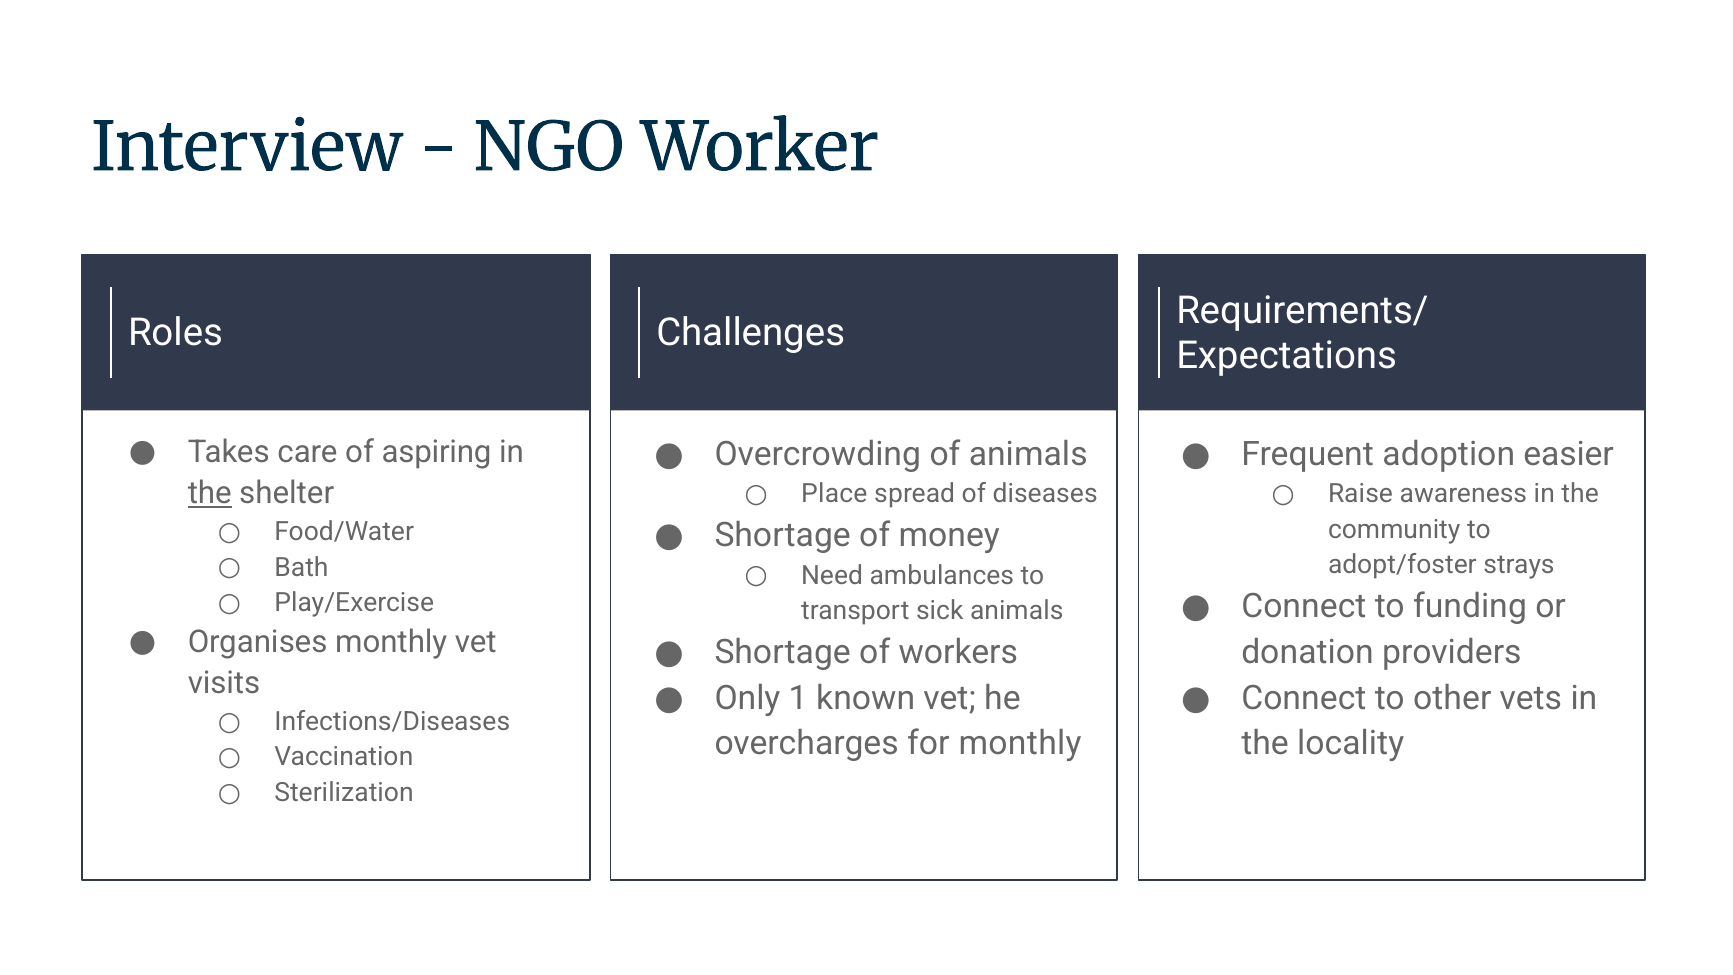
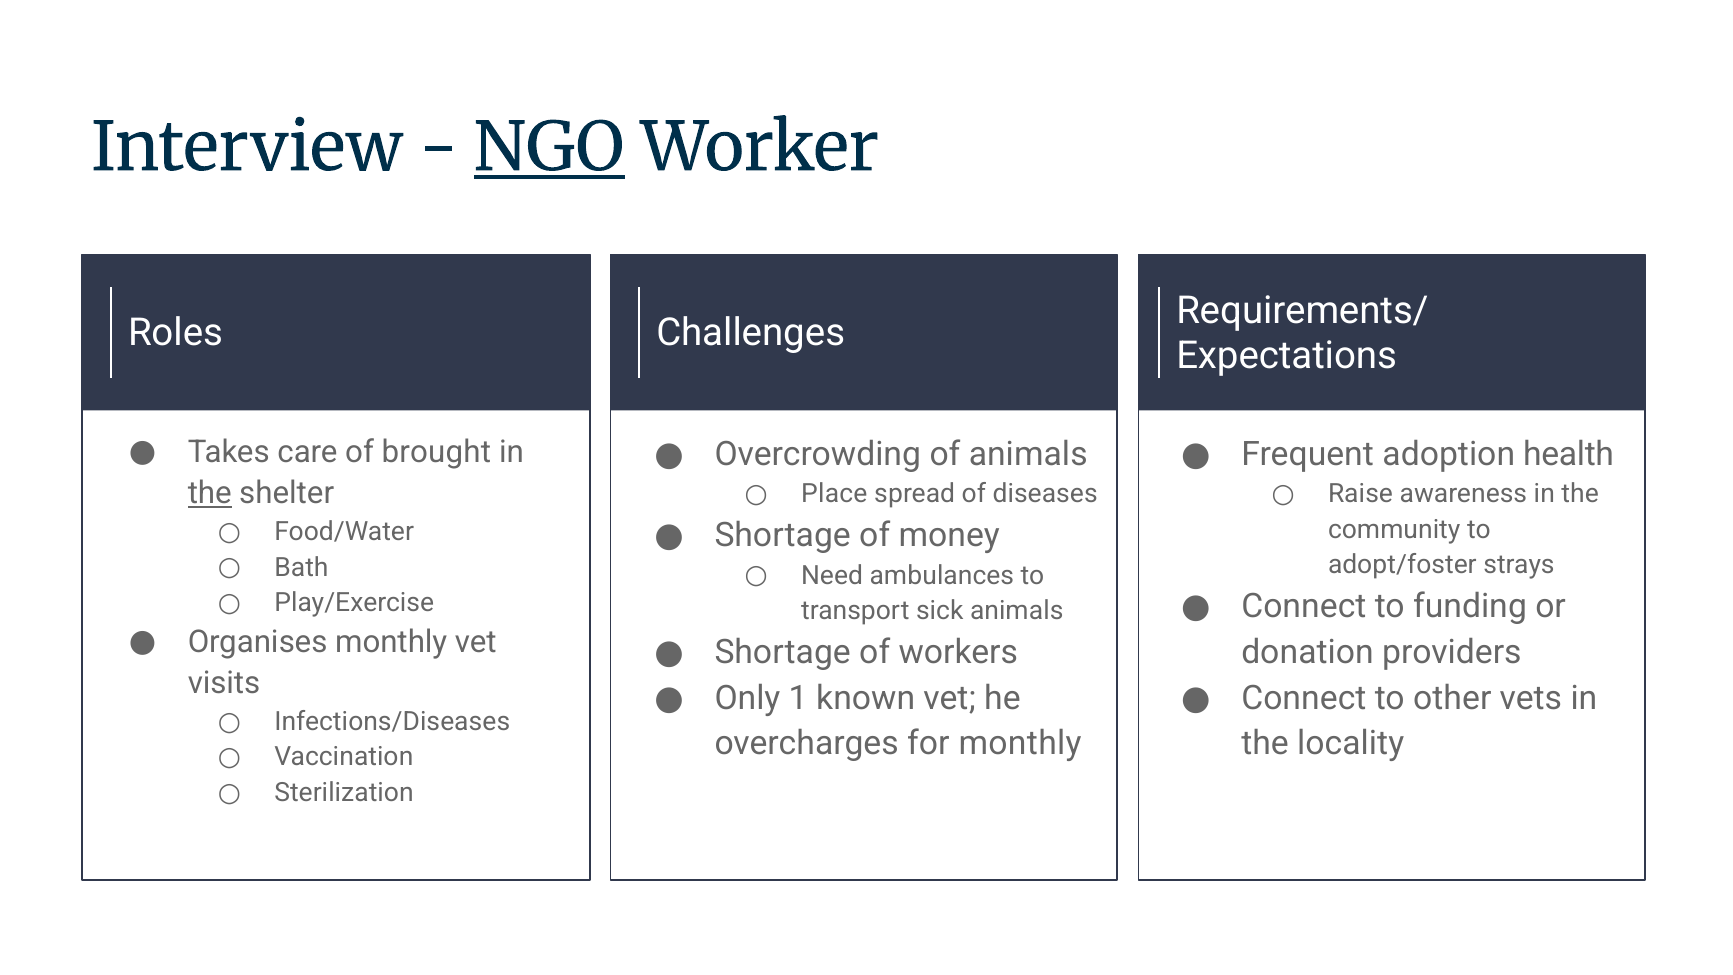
NGO underline: none -> present
aspiring: aspiring -> brought
easier: easier -> health
